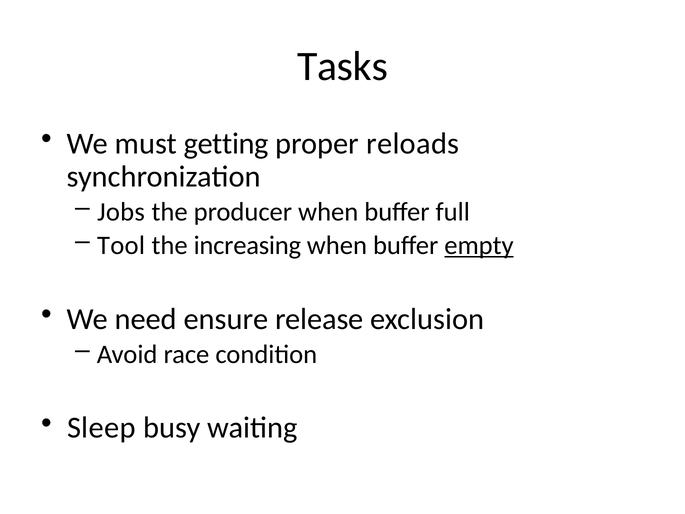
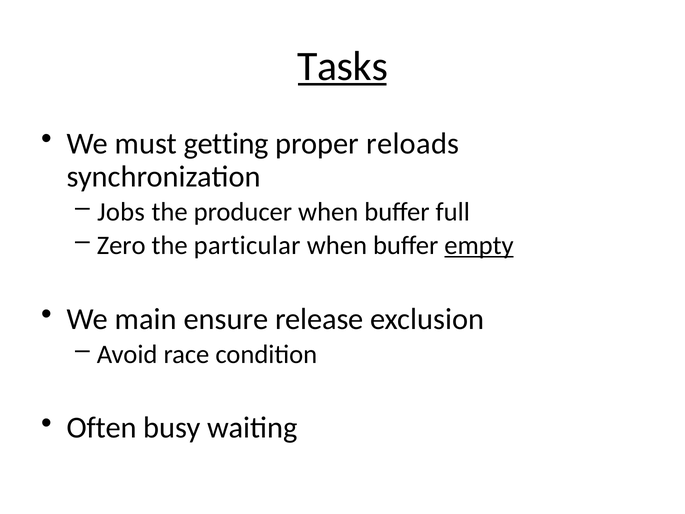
Tasks underline: none -> present
Tool: Tool -> Zero
increasing: increasing -> particular
need: need -> main
Sleep: Sleep -> Often
